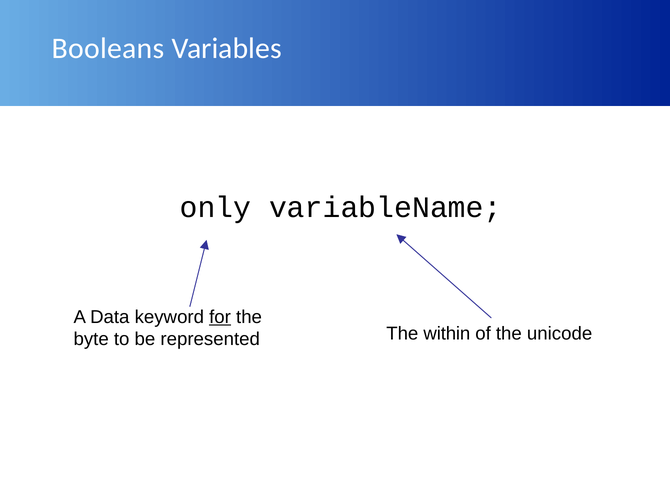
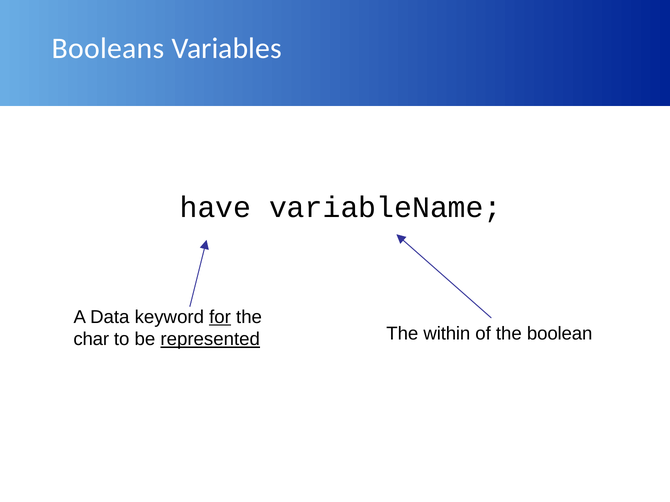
only: only -> have
byte: byte -> char
represented underline: none -> present
unicode: unicode -> boolean
